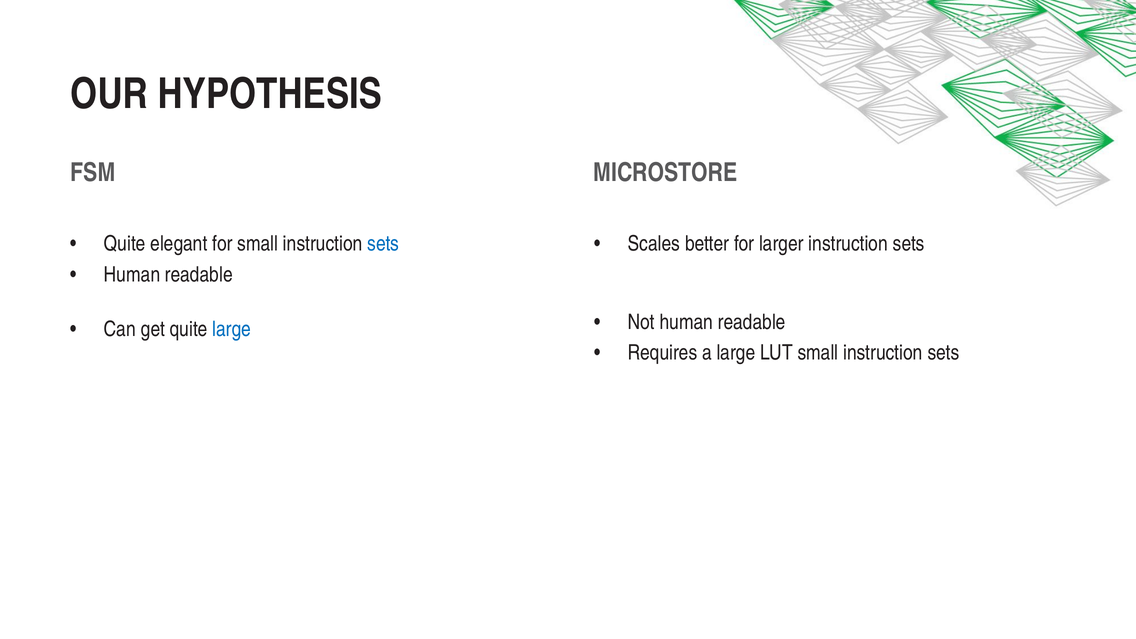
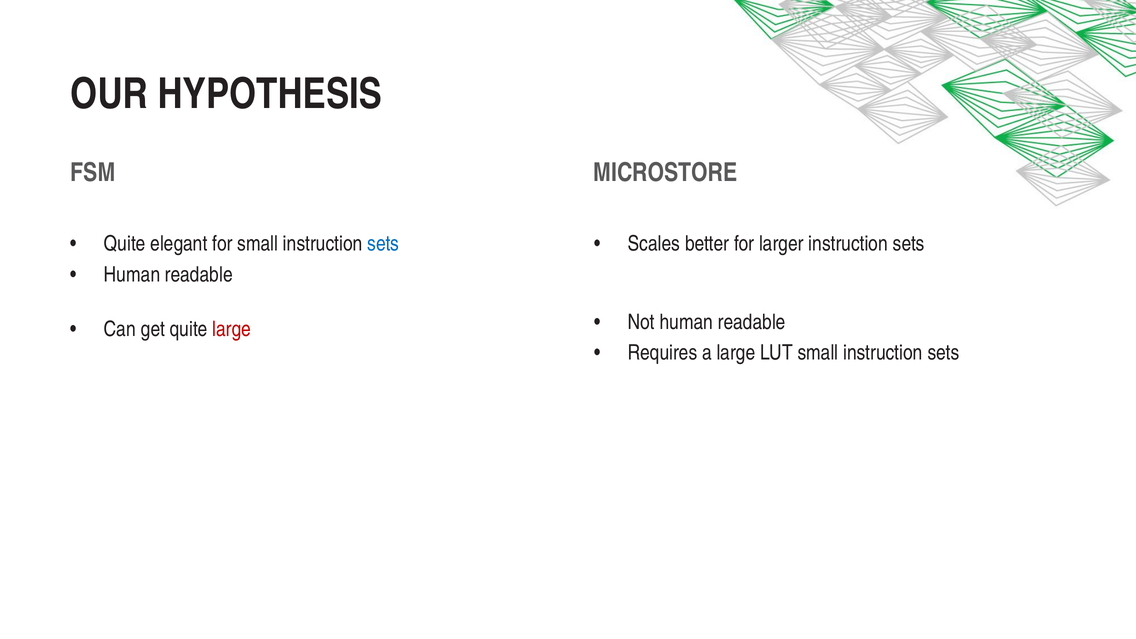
large at (232, 329) colour: blue -> red
